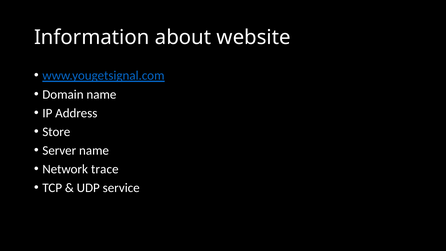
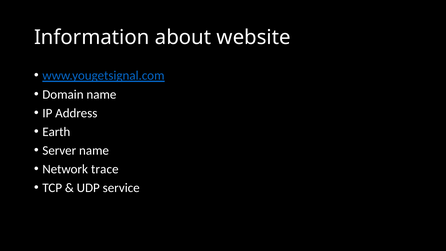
Store: Store -> Earth
